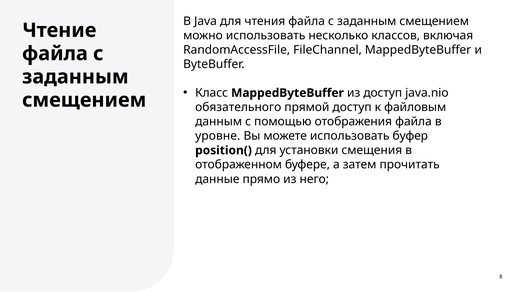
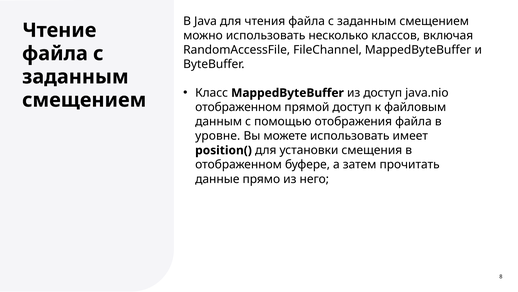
обязательного at (238, 107): обязательного -> отображенном
буфер: буфер -> имеет
